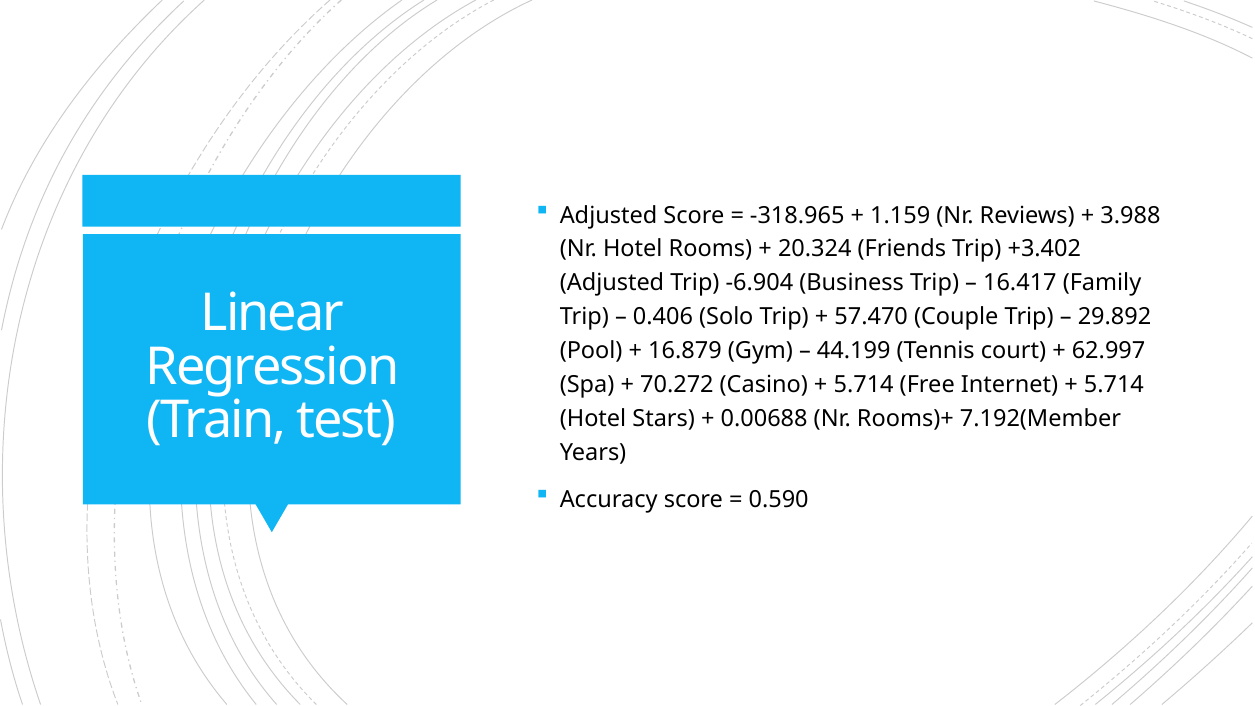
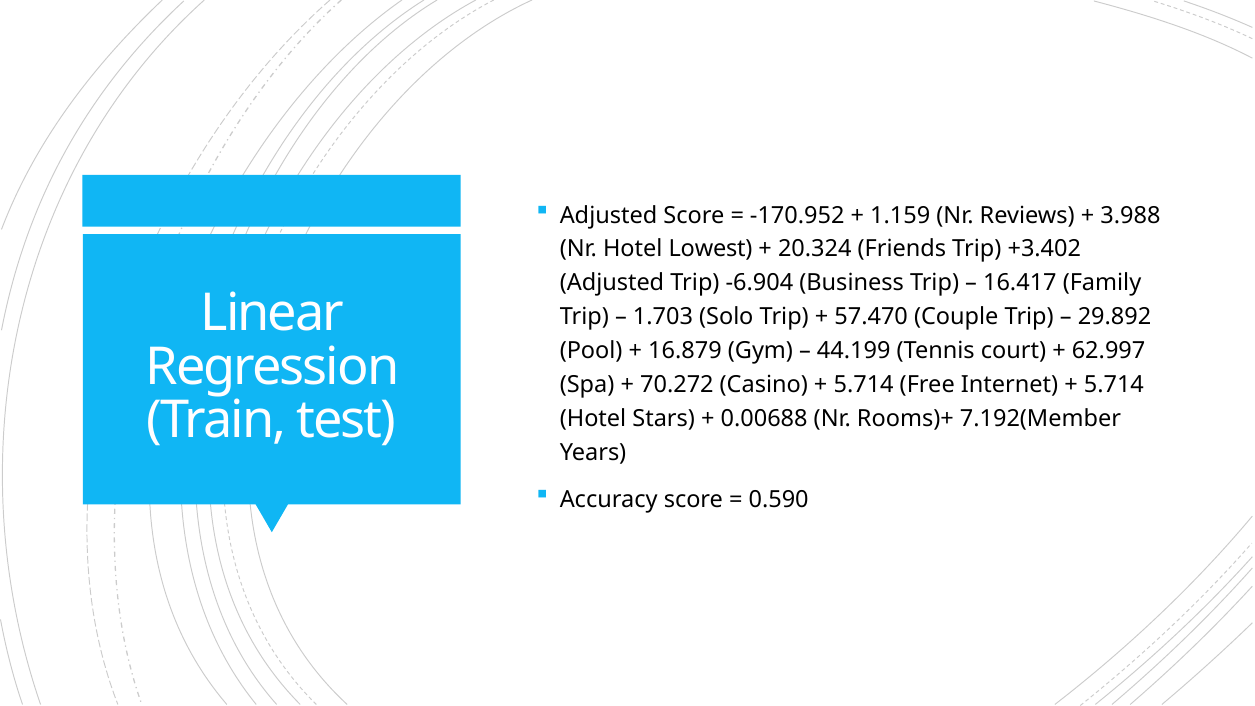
-318.965: -318.965 -> -170.952
Rooms: Rooms -> Lowest
0.406: 0.406 -> 1.703
